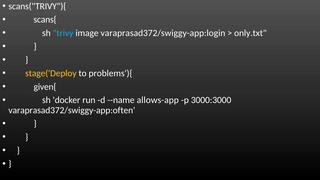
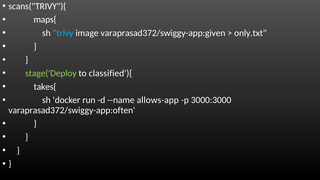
scans{: scans{ -> maps{
varaprasad372/swiggy-app:login: varaprasad372/swiggy-app:login -> varaprasad372/swiggy-app:given
stage('Deploy colour: yellow -> light green
problems'){: problems'){ -> classified'){
given{: given{ -> takes{
